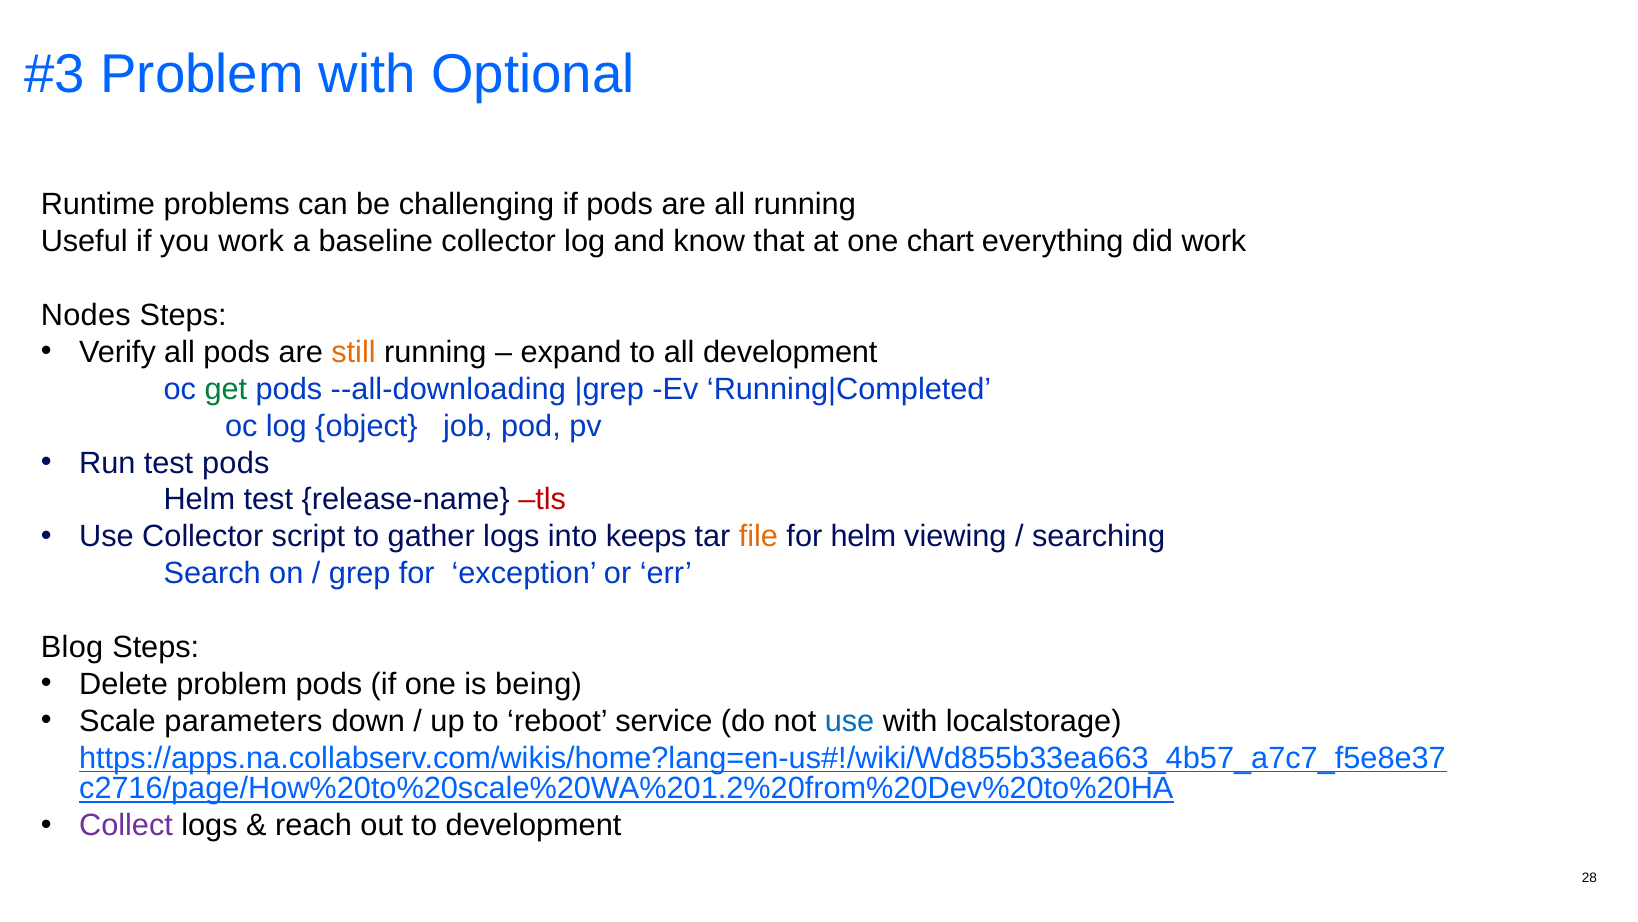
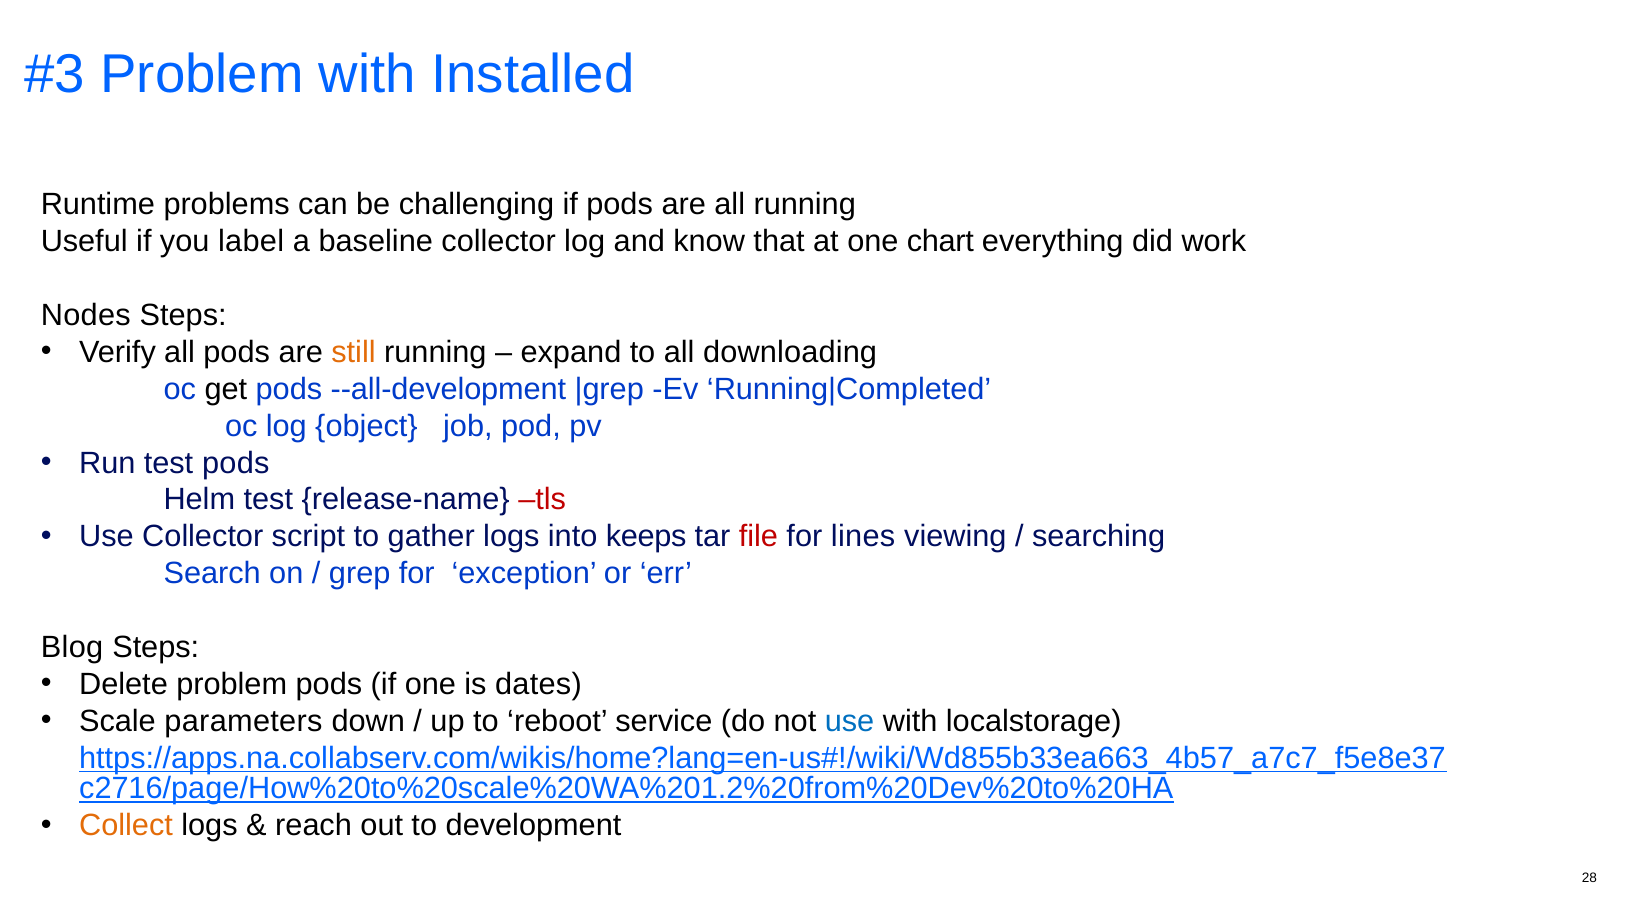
Optional: Optional -> Installed
you work: work -> label
all development: development -> downloading
get colour: green -> black
--all-downloading: --all-downloading -> --all-development
file colour: orange -> red
for helm: helm -> lines
being: being -> dates
Collect colour: purple -> orange
